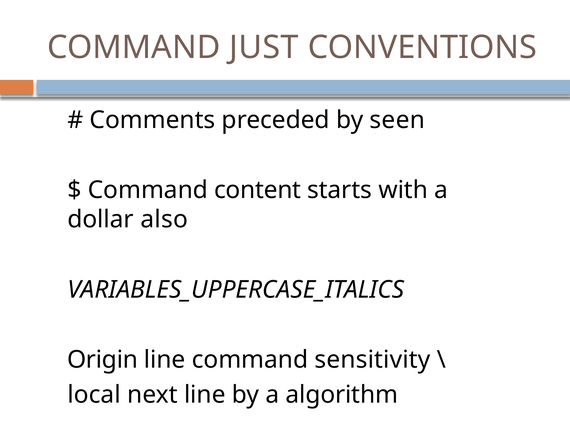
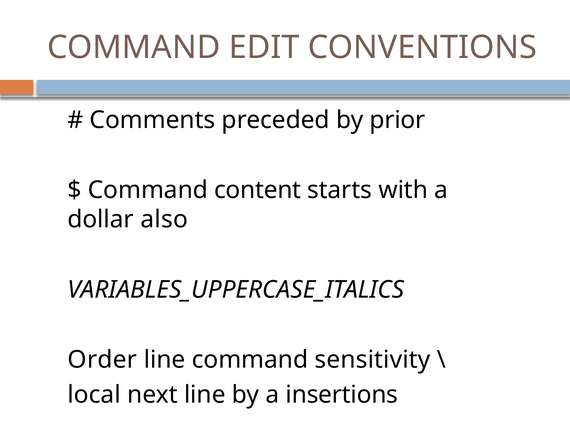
JUST: JUST -> EDIT
seen: seen -> prior
Origin: Origin -> Order
algorithm: algorithm -> insertions
